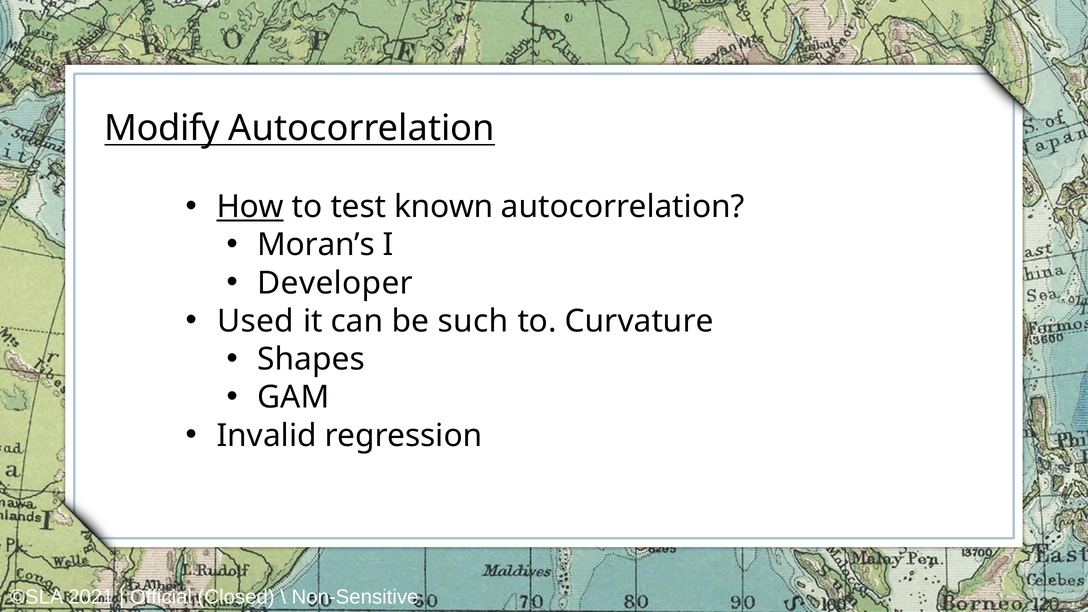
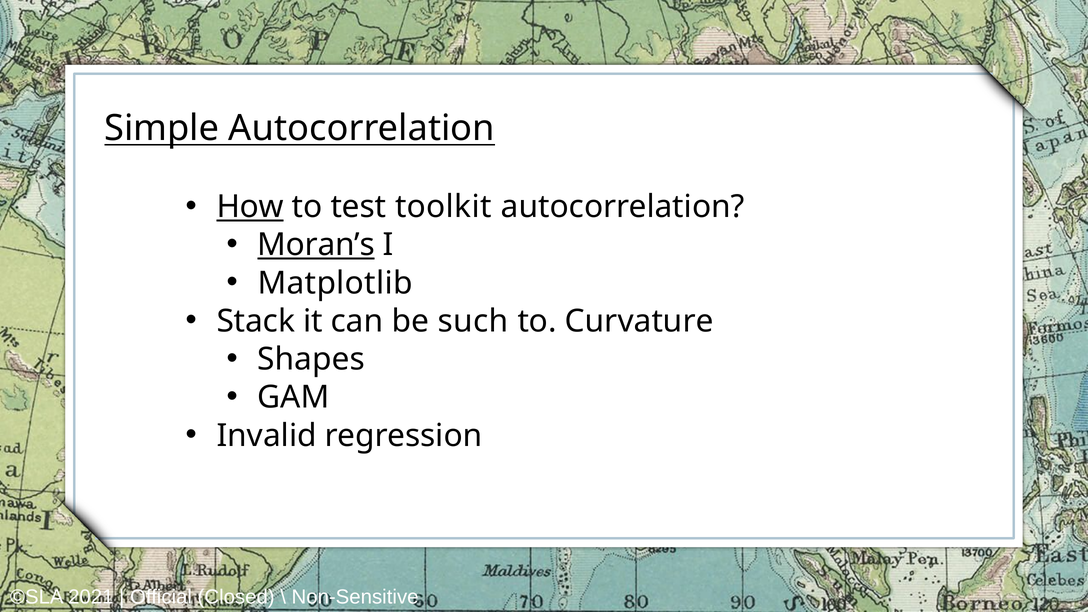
Modify: Modify -> Simple
known: known -> toolkit
Moran’s underline: none -> present
Developer: Developer -> Matplotlib
Used: Used -> Stack
